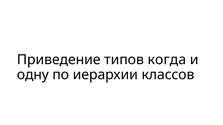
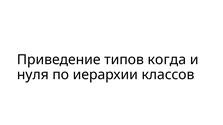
одну: одну -> нуля
